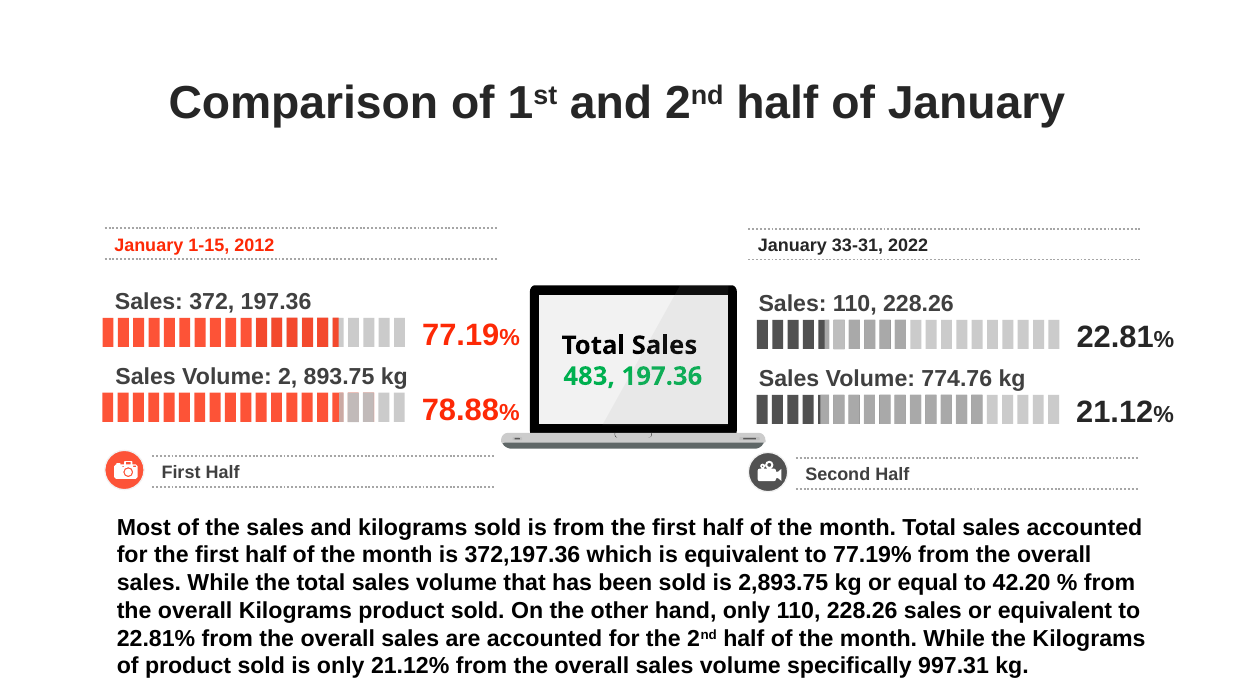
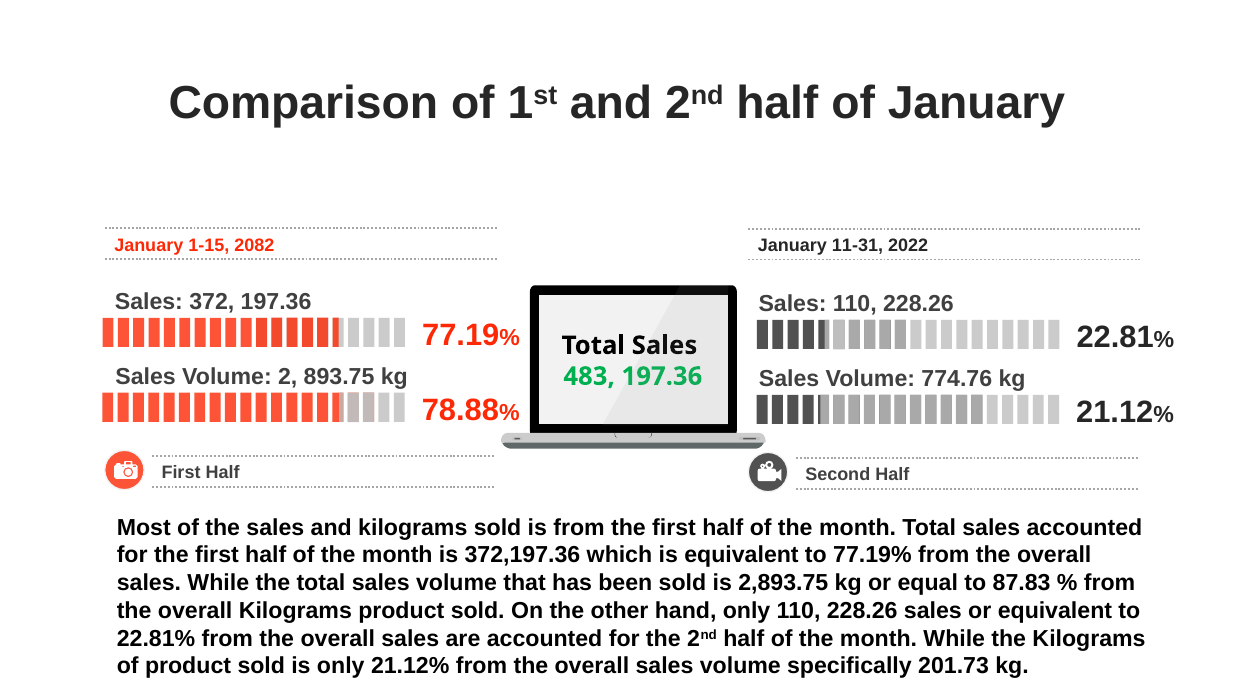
2012: 2012 -> 2082
33-31: 33-31 -> 11-31
42.20: 42.20 -> 87.83
997.31: 997.31 -> 201.73
